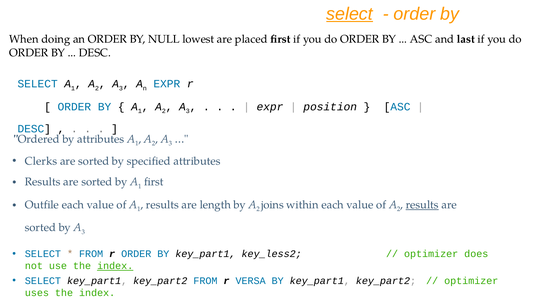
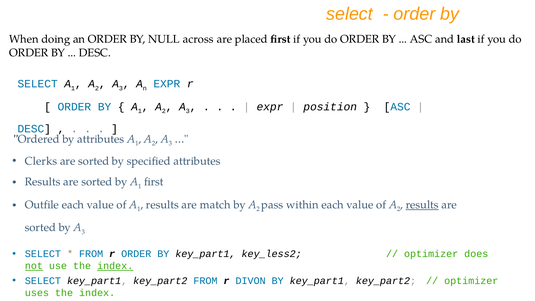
select at (350, 14) underline: present -> none
lowest: lowest -> across
length: length -> match
joins: joins -> pass
not underline: none -> present
VERSA: VERSA -> DIVON
